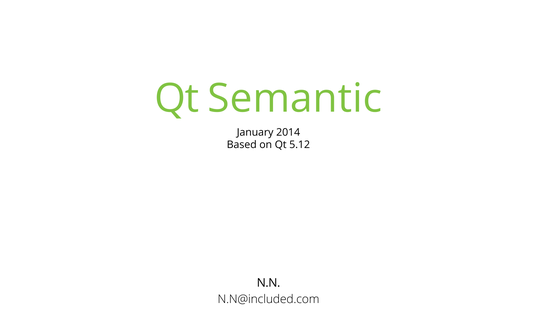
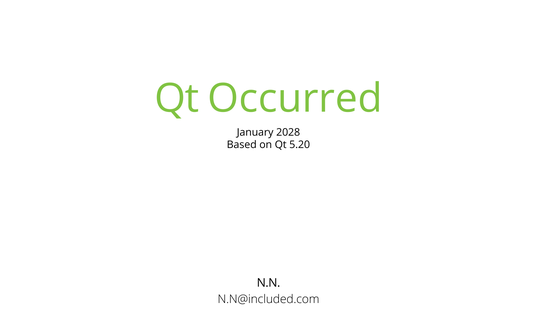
Semantic: Semantic -> Occurred
2014: 2014 -> 2028
5.12: 5.12 -> 5.20
